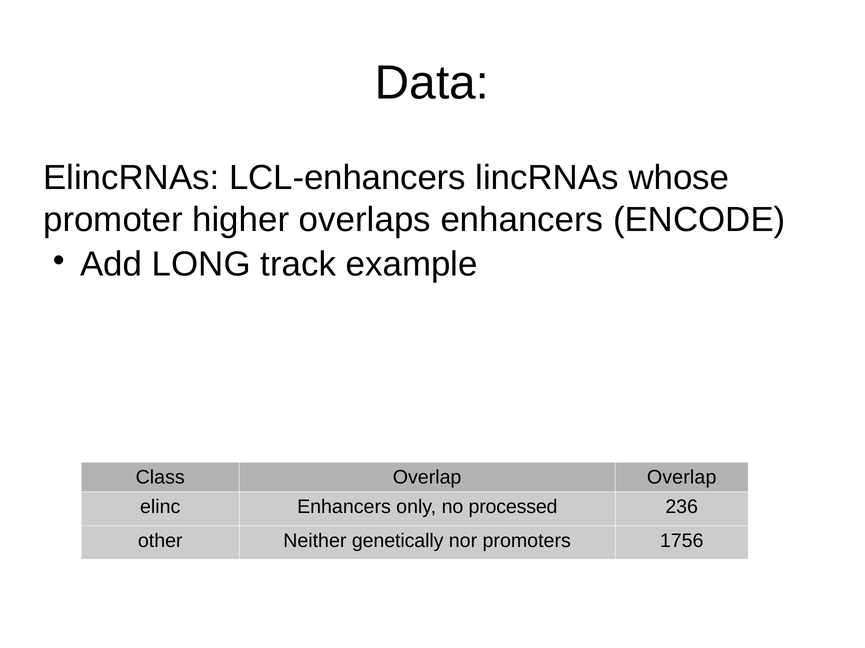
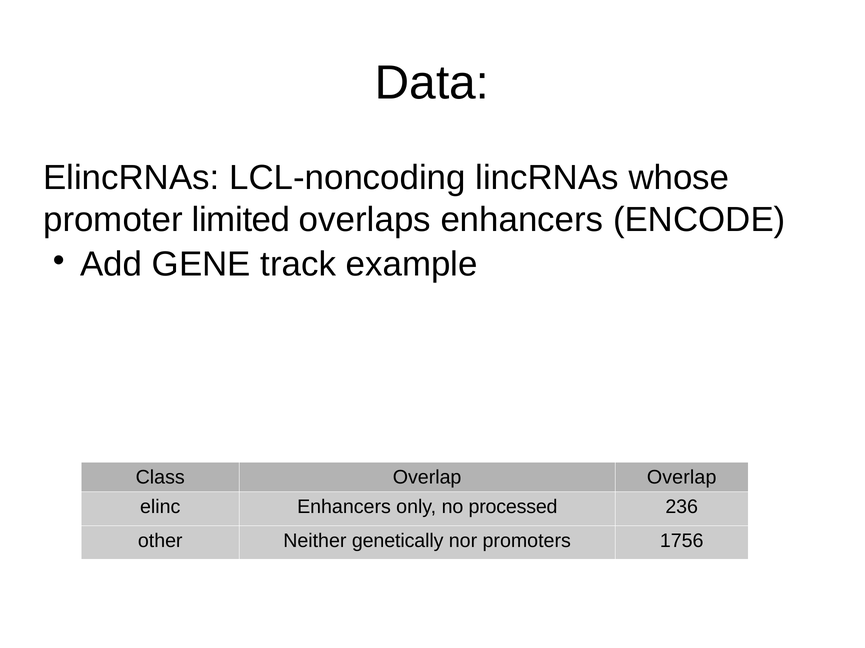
LCL-enhancers: LCL-enhancers -> LCL-noncoding
higher: higher -> limited
LONG: LONG -> GENE
